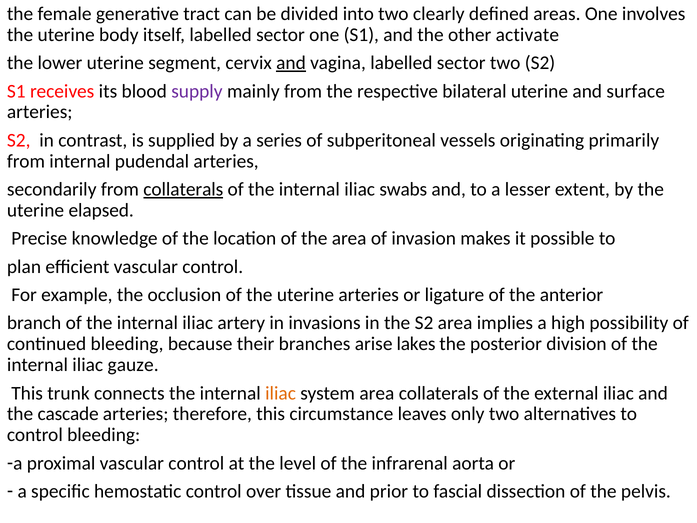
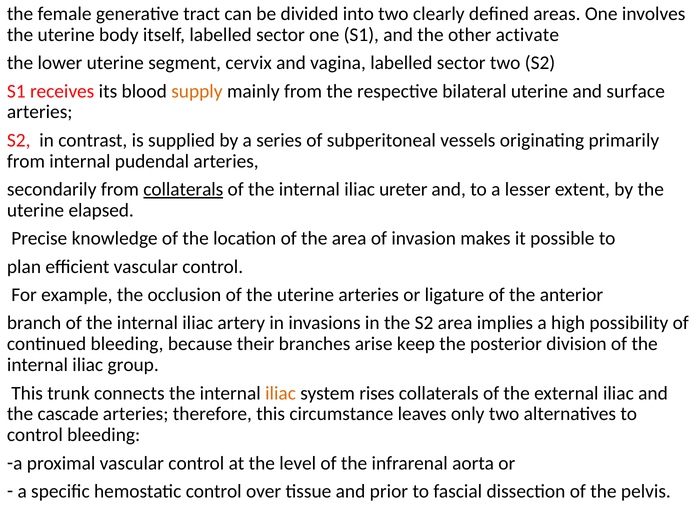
and at (291, 63) underline: present -> none
supply colour: purple -> orange
swabs: swabs -> ureter
lakes: lakes -> keep
gauze: gauze -> group
system area: area -> rises
